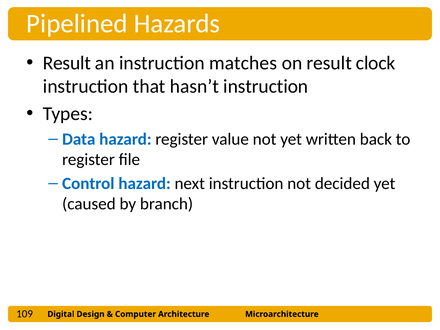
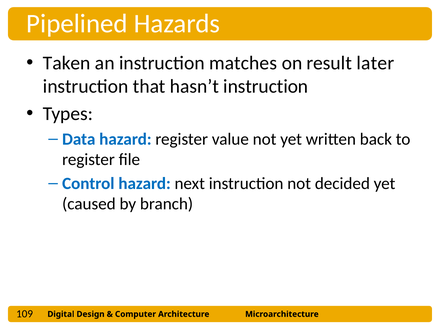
Result at (67, 63): Result -> Taken
clock: clock -> later
